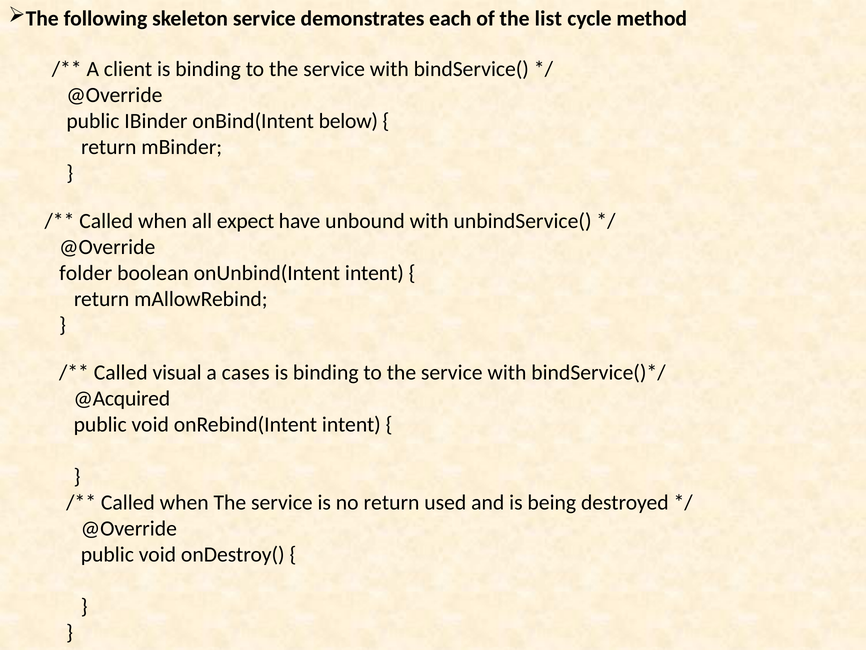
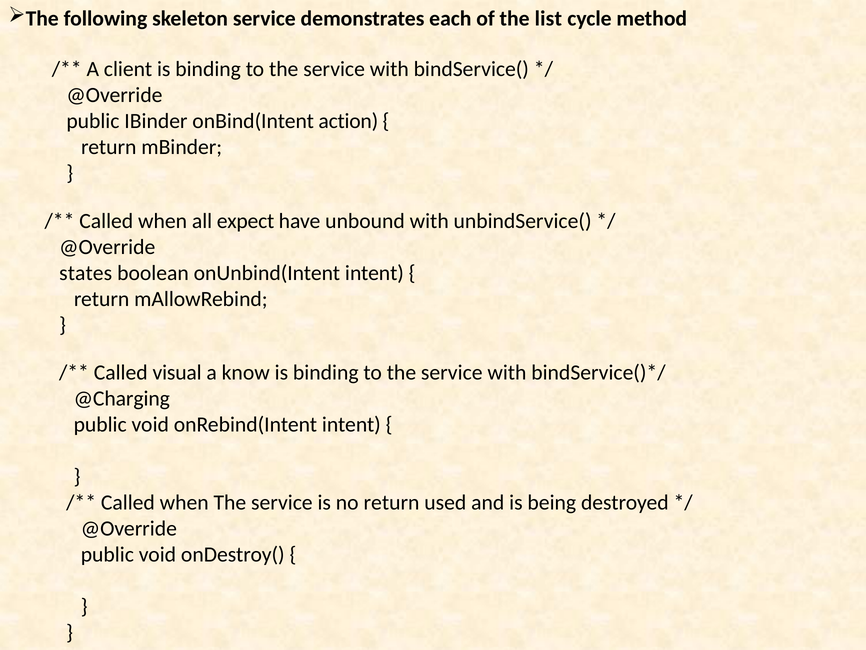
below: below -> action
folder: folder -> states
cases: cases -> know
@Acquired: @Acquired -> @Charging
